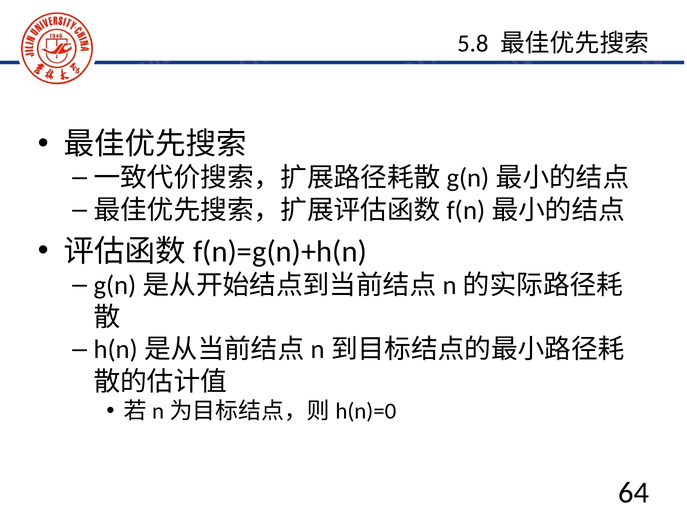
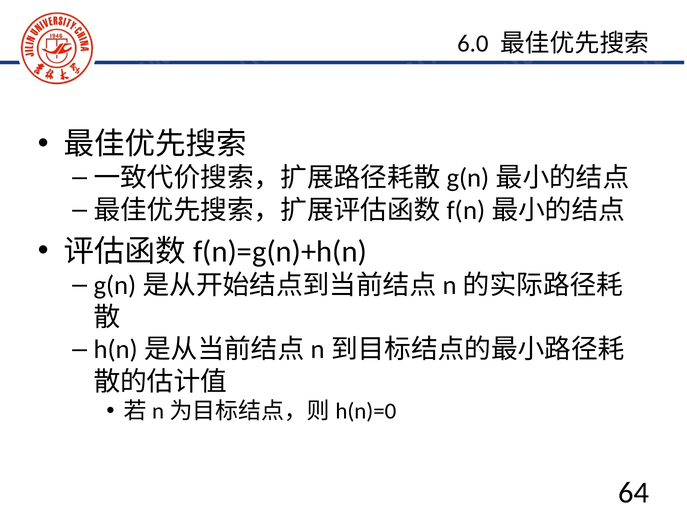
5.8: 5.8 -> 6.0
